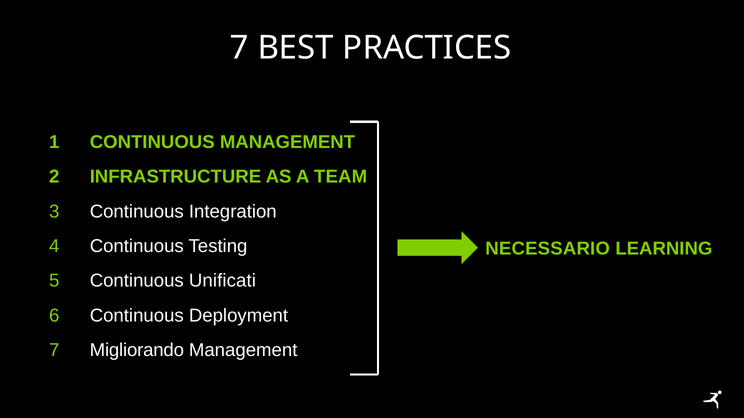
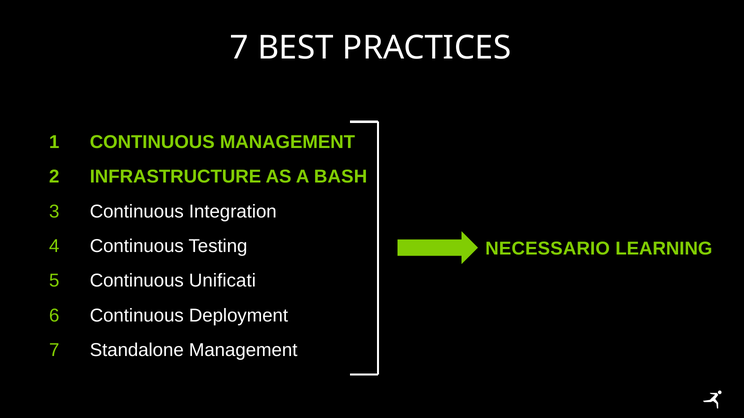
TEAM: TEAM -> BASH
Migliorando: Migliorando -> Standalone
